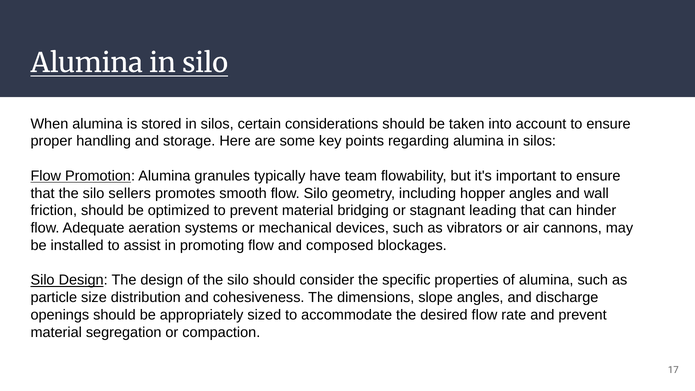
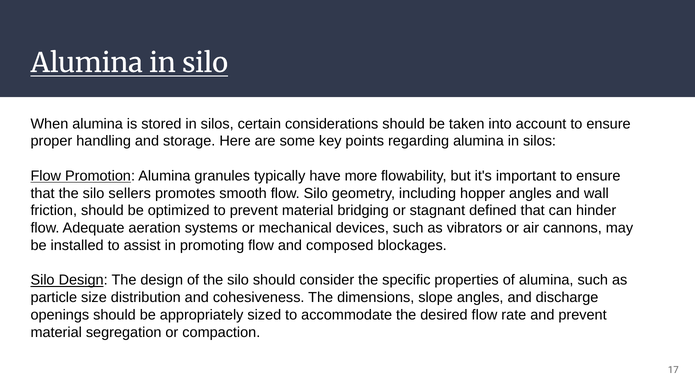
team: team -> more
leading: leading -> defined
